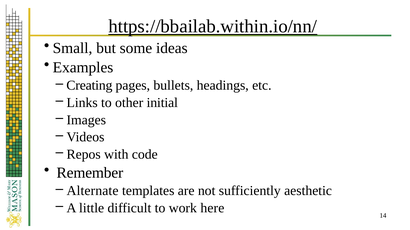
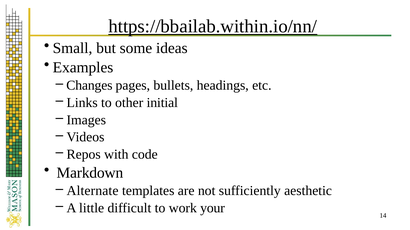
Creating: Creating -> Changes
Remember: Remember -> Markdown
here: here -> your
